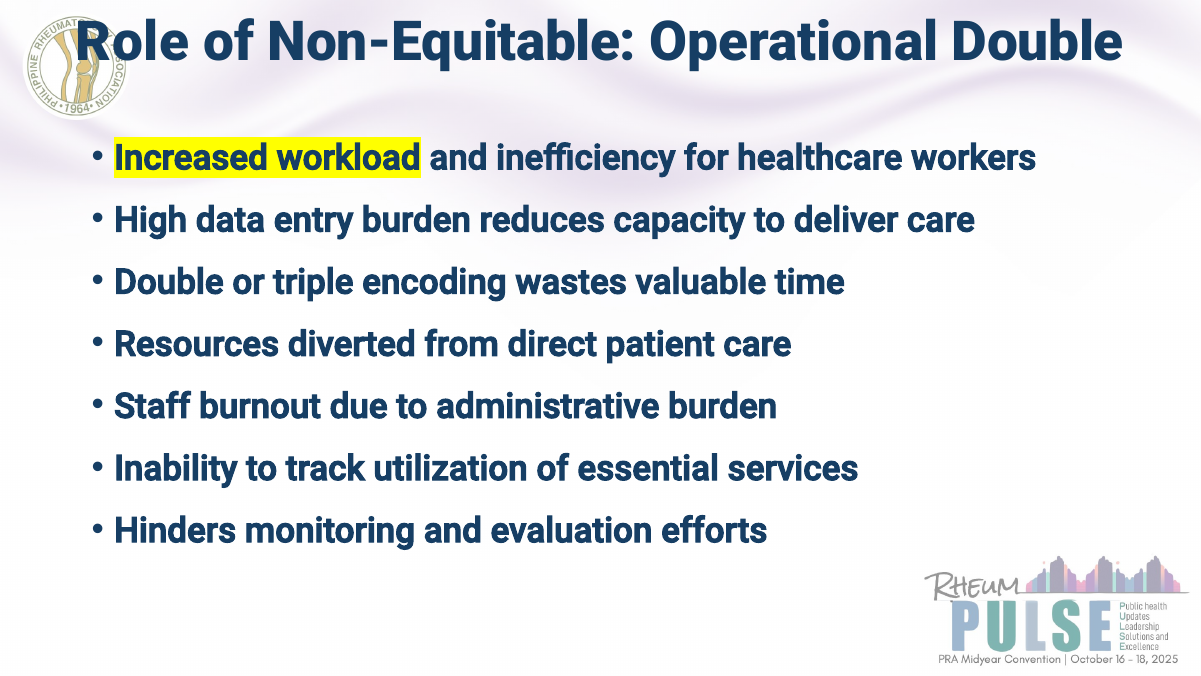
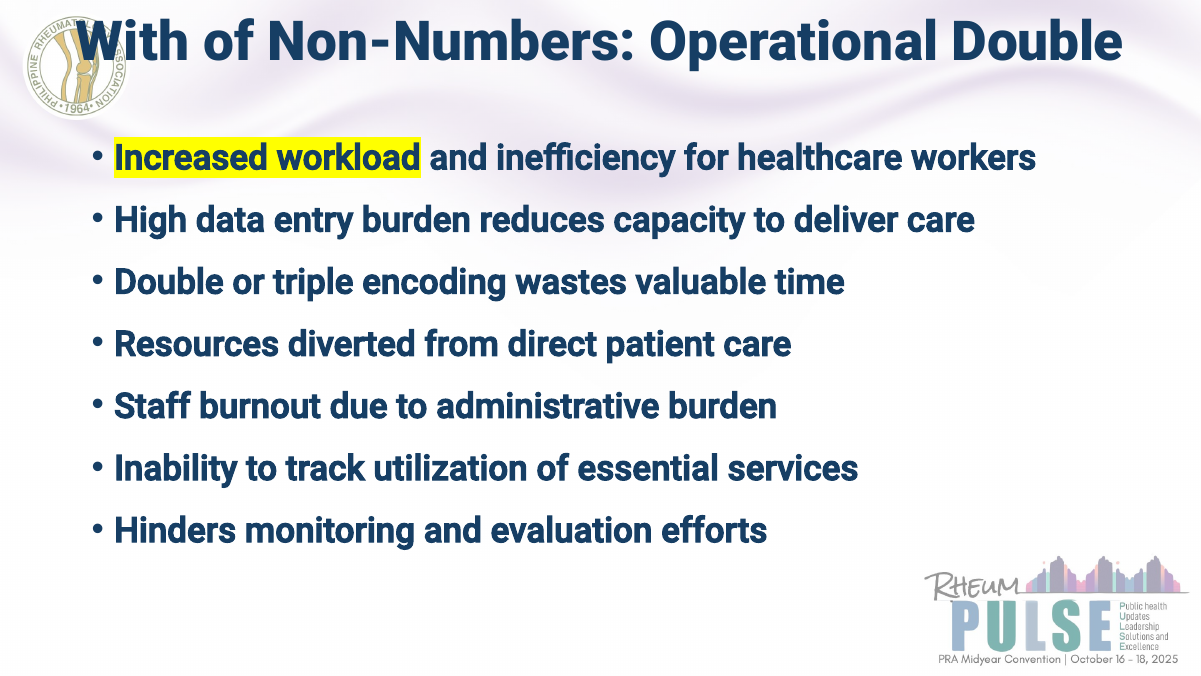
Role: Role -> With
Non-Equitable: Non-Equitable -> Non-Numbers
